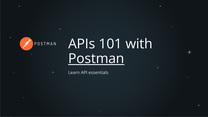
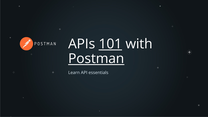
101 underline: none -> present
